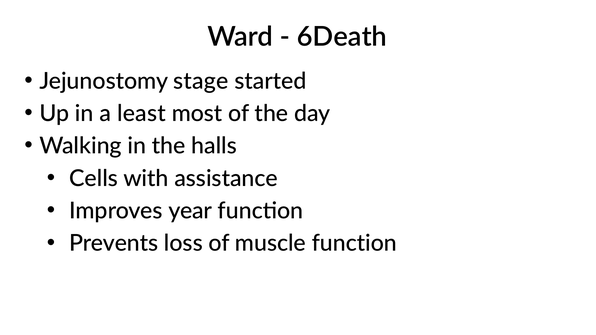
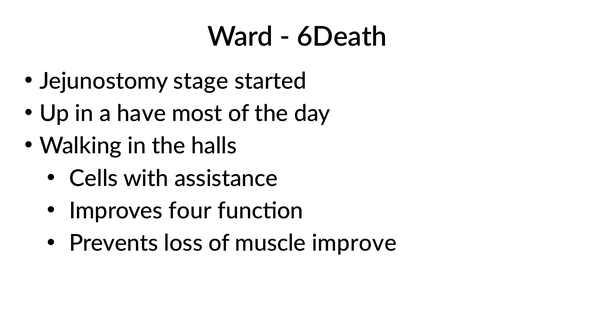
least: least -> have
year: year -> four
muscle function: function -> improve
